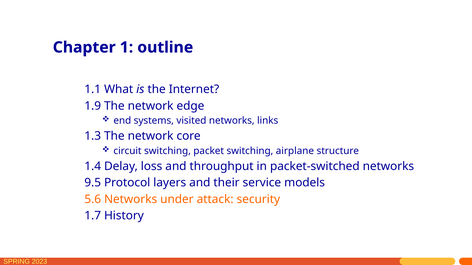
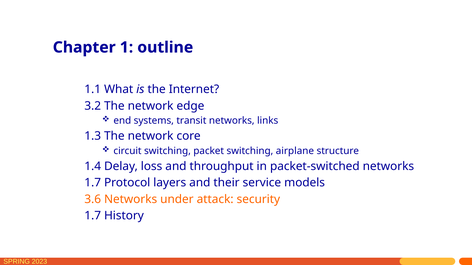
1.9: 1.9 -> 3.2
visited: visited -> transit
9.5 at (93, 183): 9.5 -> 1.7
5.6: 5.6 -> 3.6
